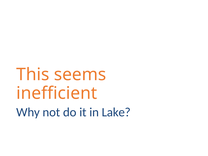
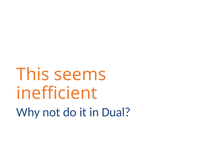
Lake: Lake -> Dual
